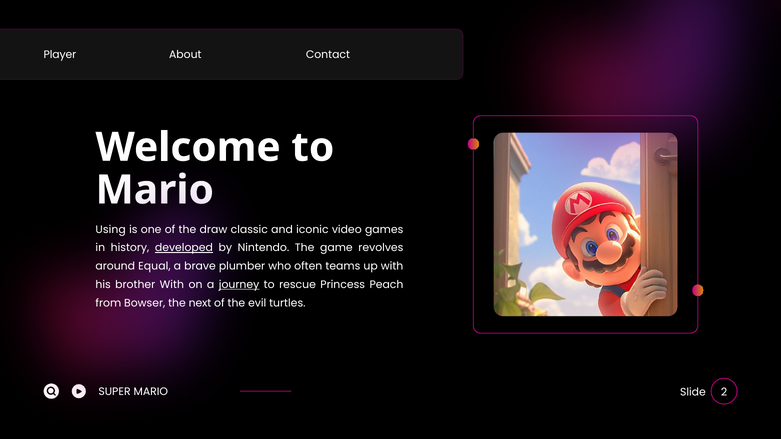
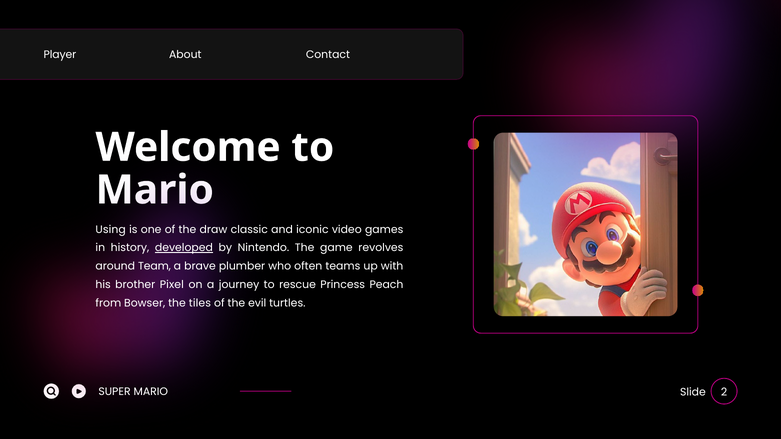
Equal: Equal -> Team
brother With: With -> Pixel
journey underline: present -> none
next: next -> tiles
